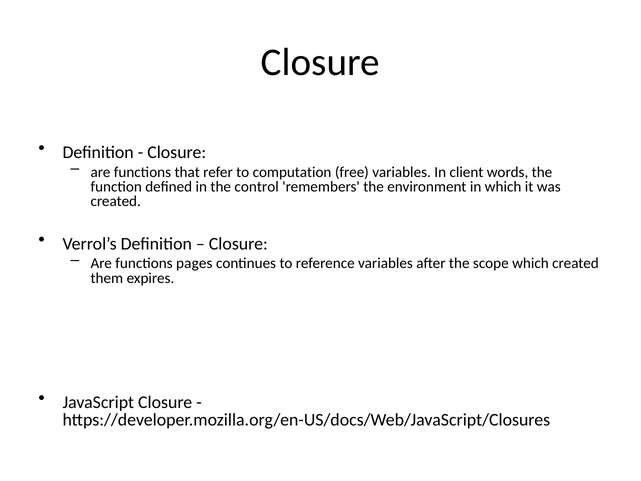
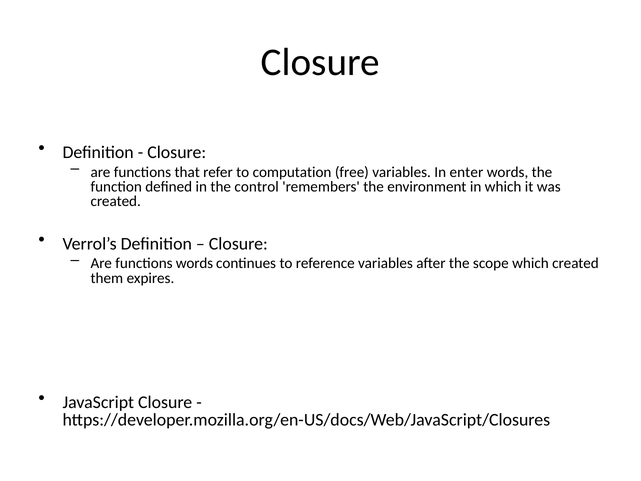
client: client -> enter
functions pages: pages -> words
